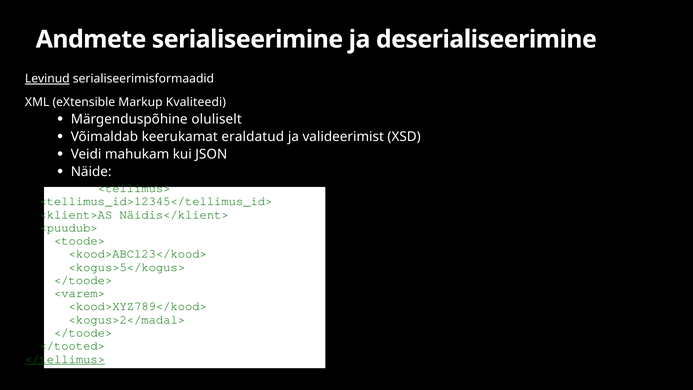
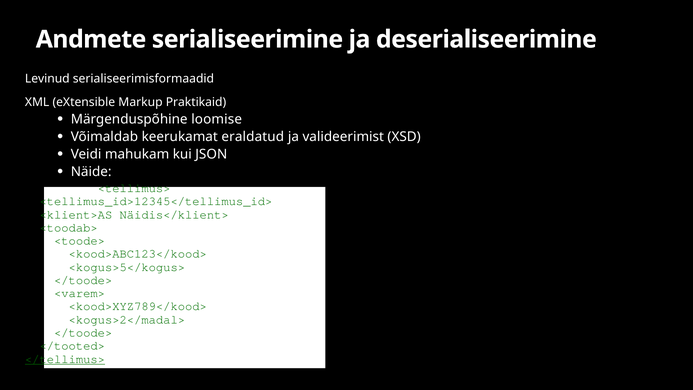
Levinud underline: present -> none
Kvaliteedi: Kvaliteedi -> Praktikaid
oluliselt: oluliselt -> loomise
<puudub>: <puudub> -> <toodab>
